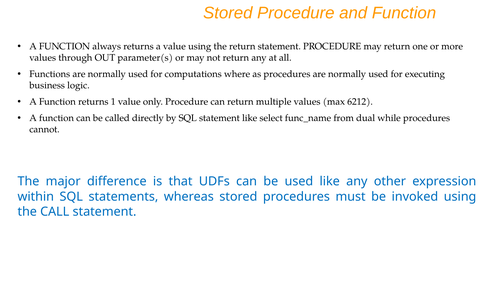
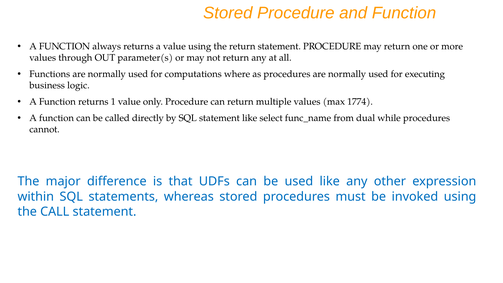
6212: 6212 -> 1774
